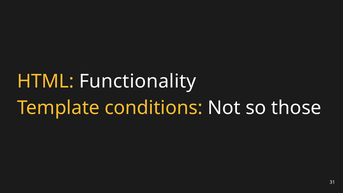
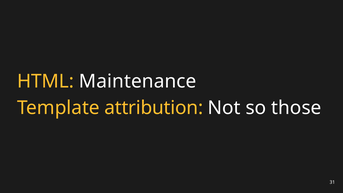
Functionality: Functionality -> Maintenance
conditions: conditions -> attribution
